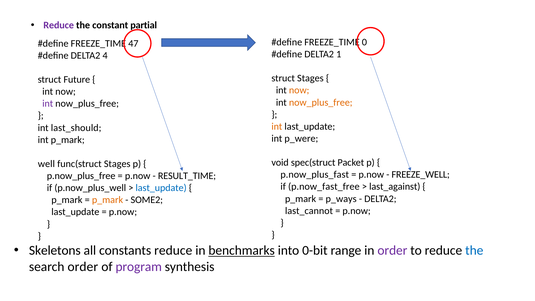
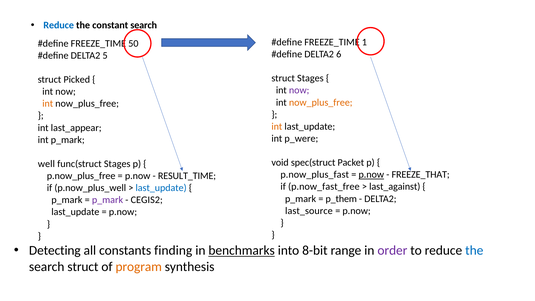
Reduce at (59, 25) colour: purple -> blue
constant partial: partial -> search
0: 0 -> 1
47: 47 -> 50
1: 1 -> 6
4: 4 -> 5
Future: Future -> Picked
now at (299, 90) colour: orange -> purple
int at (48, 104) colour: purple -> orange
last_should: last_should -> last_appear
p.now at (371, 175) underline: none -> present
FREEZE_WELL: FREEZE_WELL -> FREEZE_THAT
p_ways: p_ways -> p_them
p_mark at (108, 200) colour: orange -> purple
SOME2: SOME2 -> CEGIS2
last_cannot: last_cannot -> last_source
Skeletons: Skeletons -> Detecting
constants reduce: reduce -> finding
0-bit: 0-bit -> 8-bit
search order: order -> struct
program colour: purple -> orange
